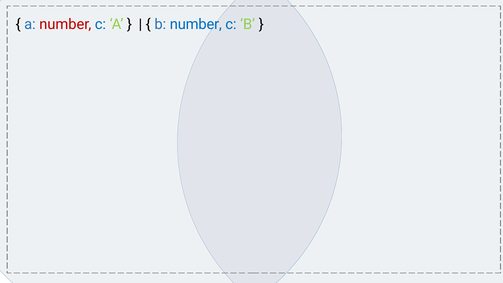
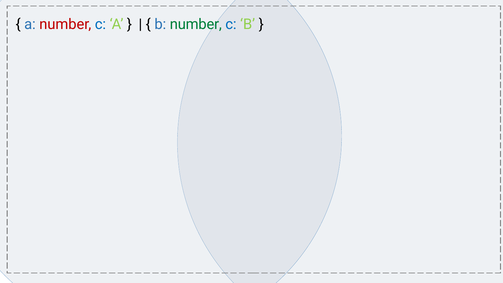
number at (196, 24) colour: blue -> green
